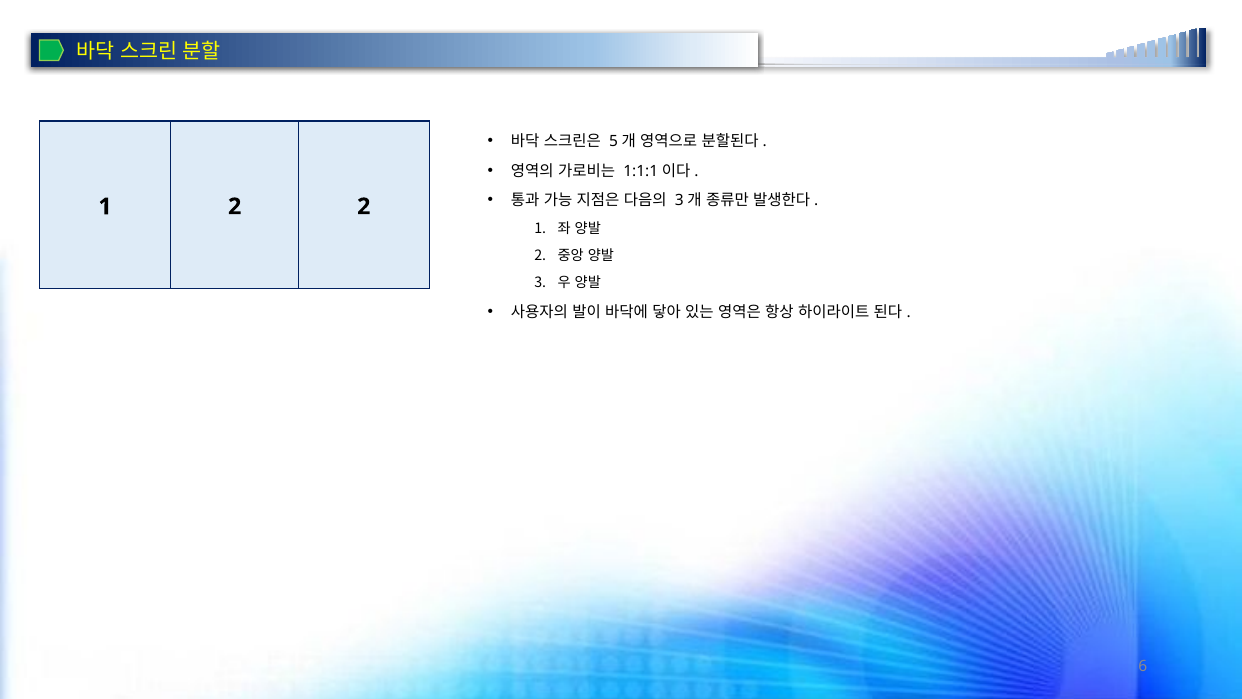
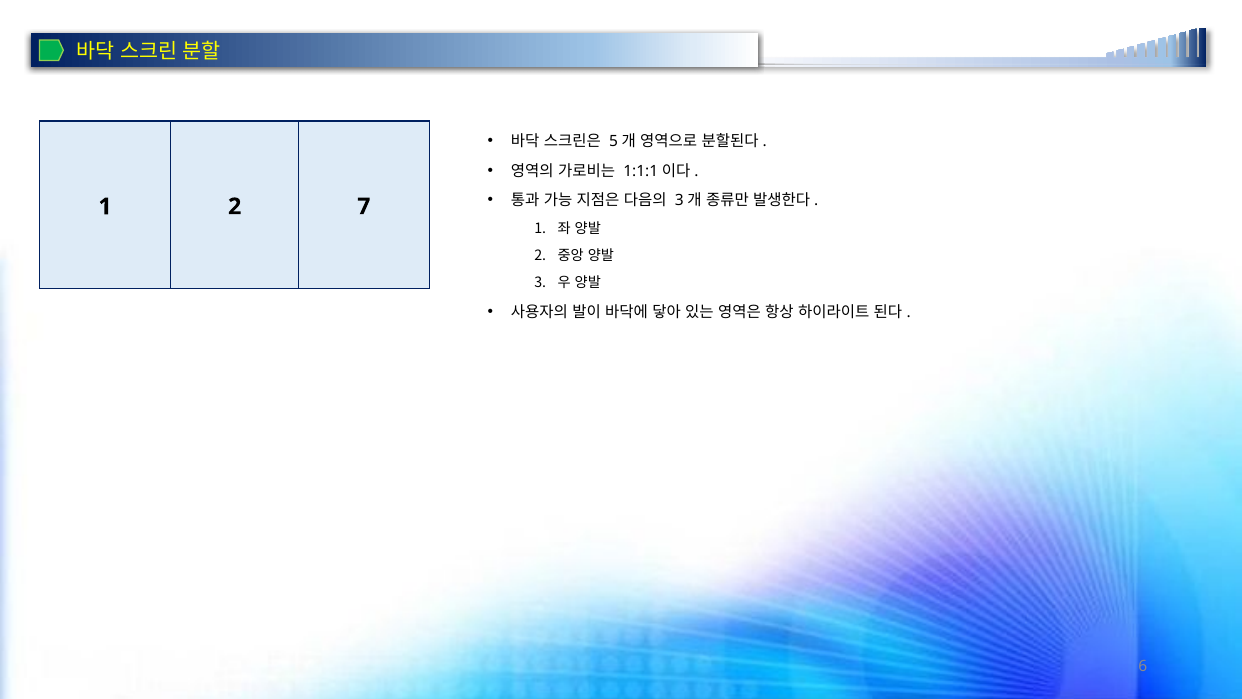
1 2: 2 -> 7
